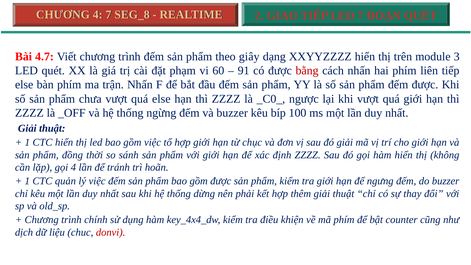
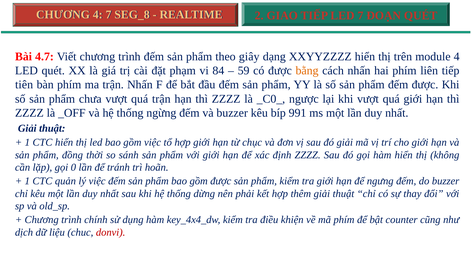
module 3: 3 -> 4
60: 60 -> 84
91: 91 -> 59
bằng colour: red -> orange
else at (24, 85): else -> tiên
quá else: else -> trận
100: 100 -> 991
gọi 4: 4 -> 0
